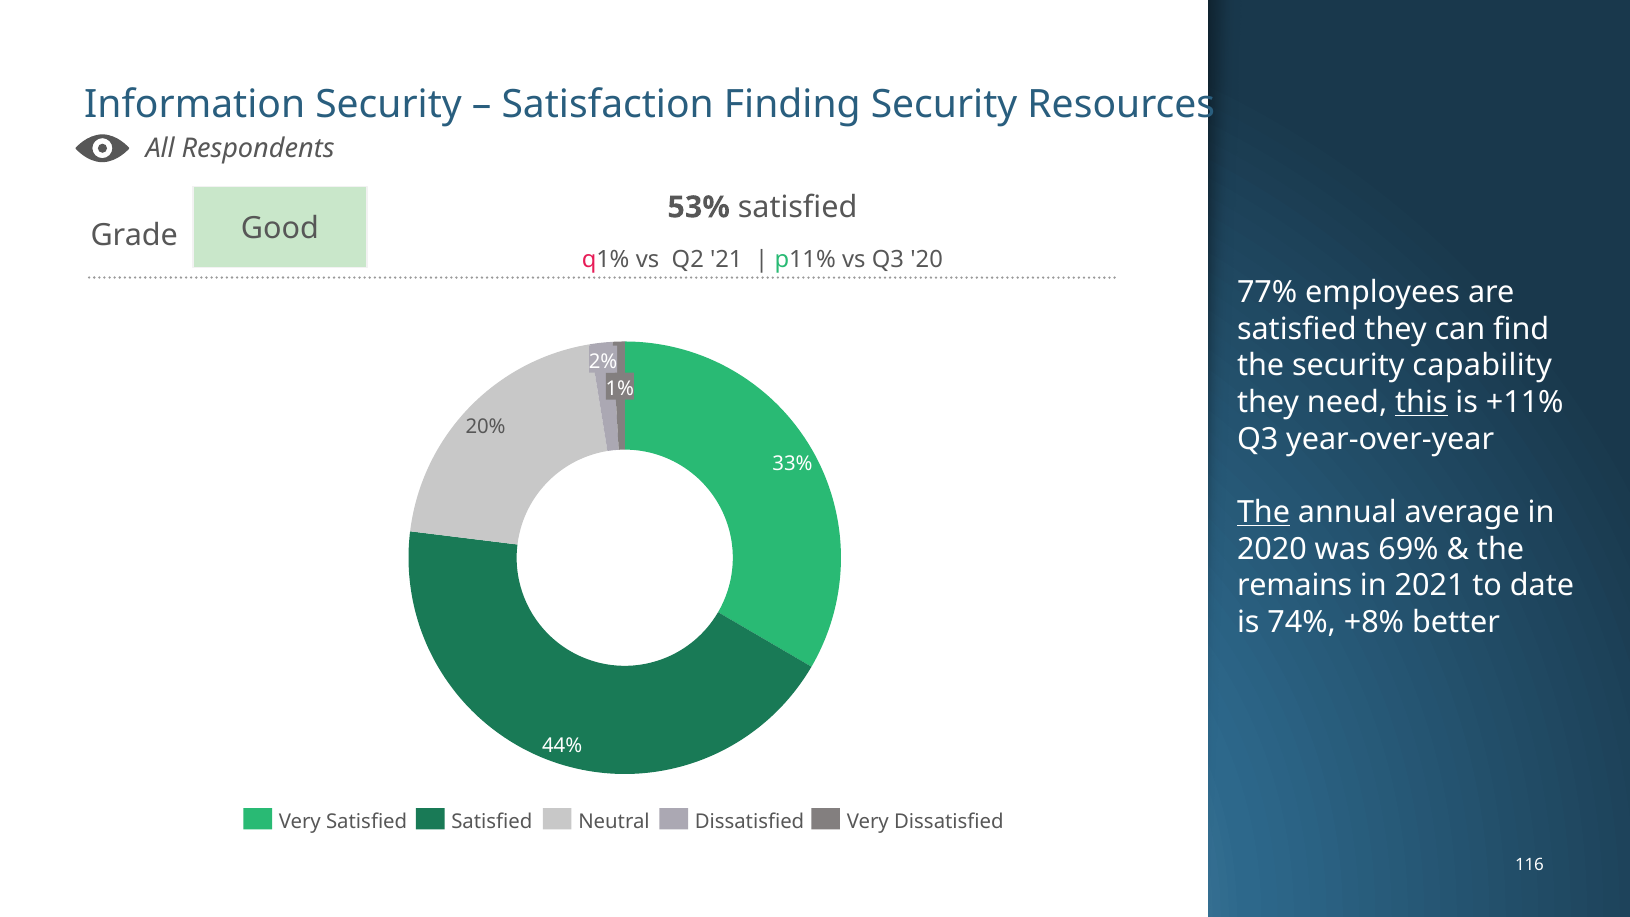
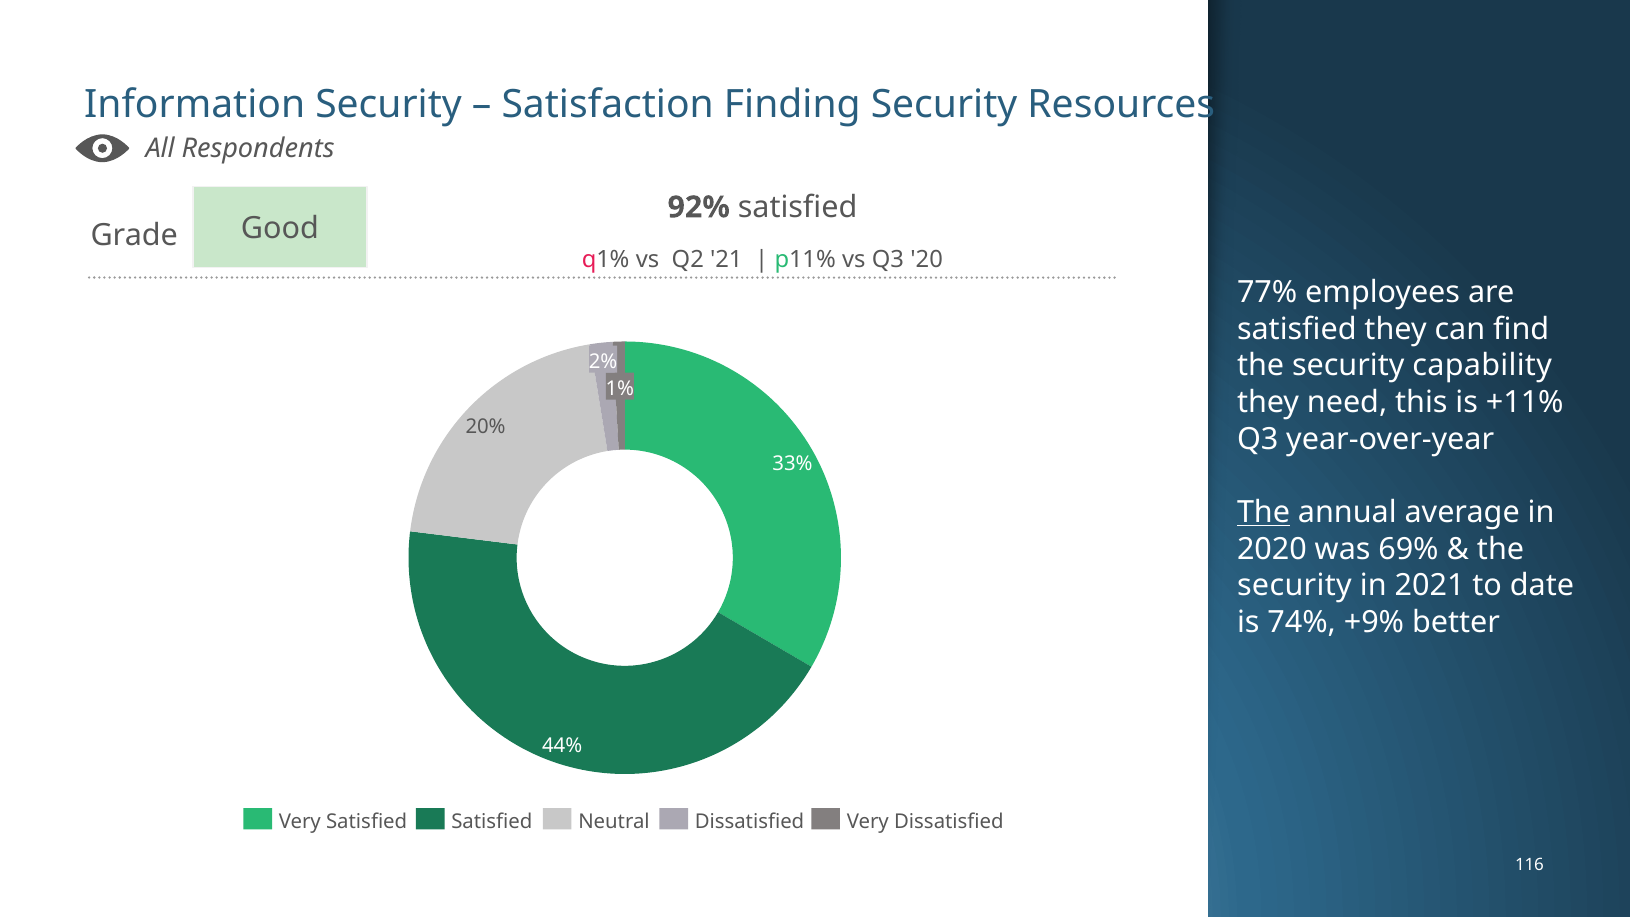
53%: 53% -> 92%
this underline: present -> none
remains at (1295, 586): remains -> security
+8%: +8% -> +9%
